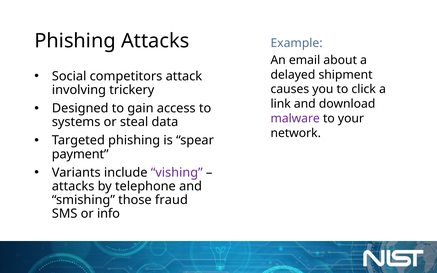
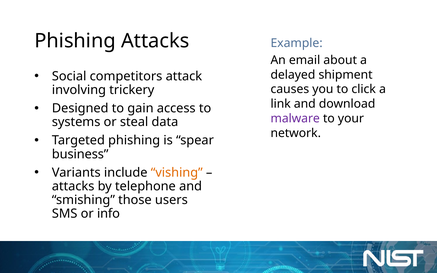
payment: payment -> business
vishing colour: purple -> orange
fraud: fraud -> users
